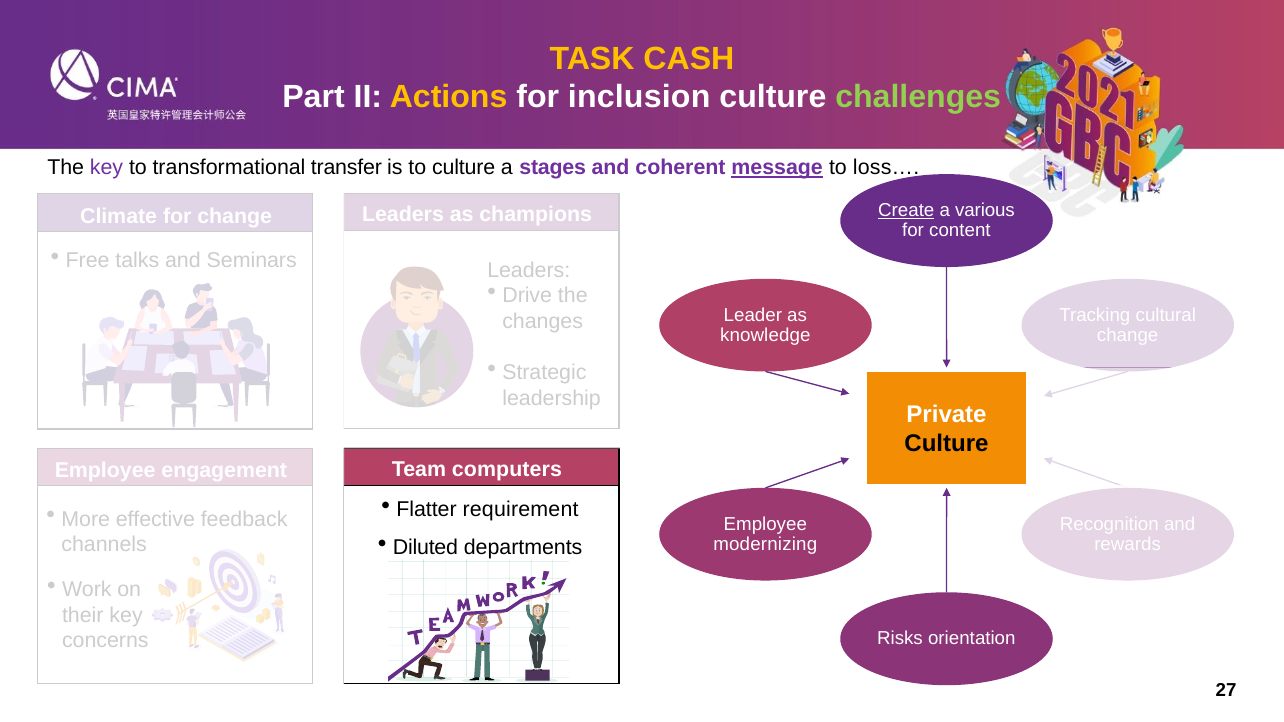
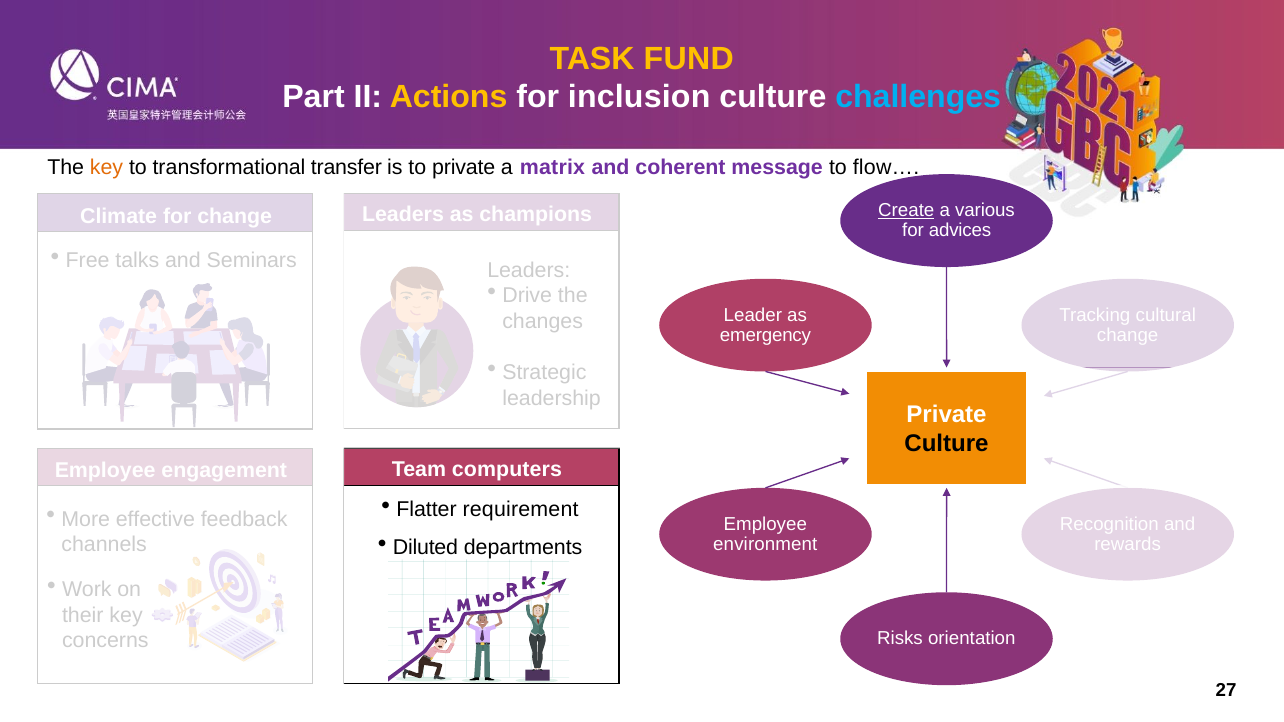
CASH: CASH -> FUND
challenges colour: light green -> light blue
key at (107, 168) colour: purple -> orange
to culture: culture -> private
stages: stages -> matrix
message underline: present -> none
loss…: loss… -> flow…
content: content -> advices
knowledge: knowledge -> emergency
modernizing: modernizing -> environment
